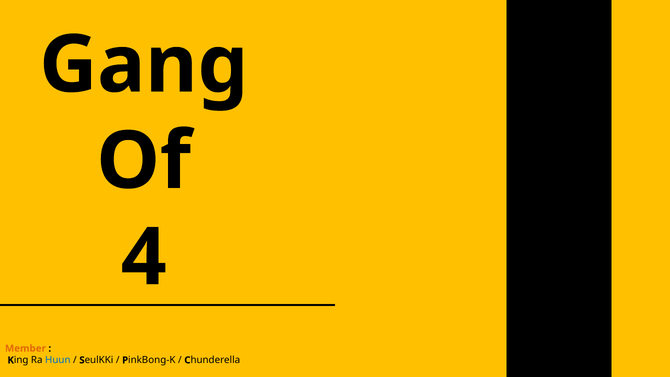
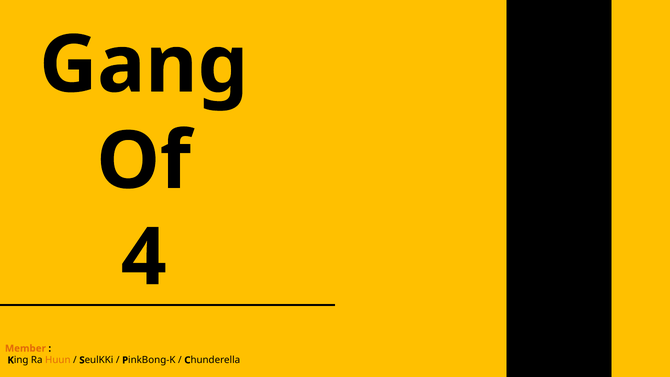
Huun colour: blue -> orange
